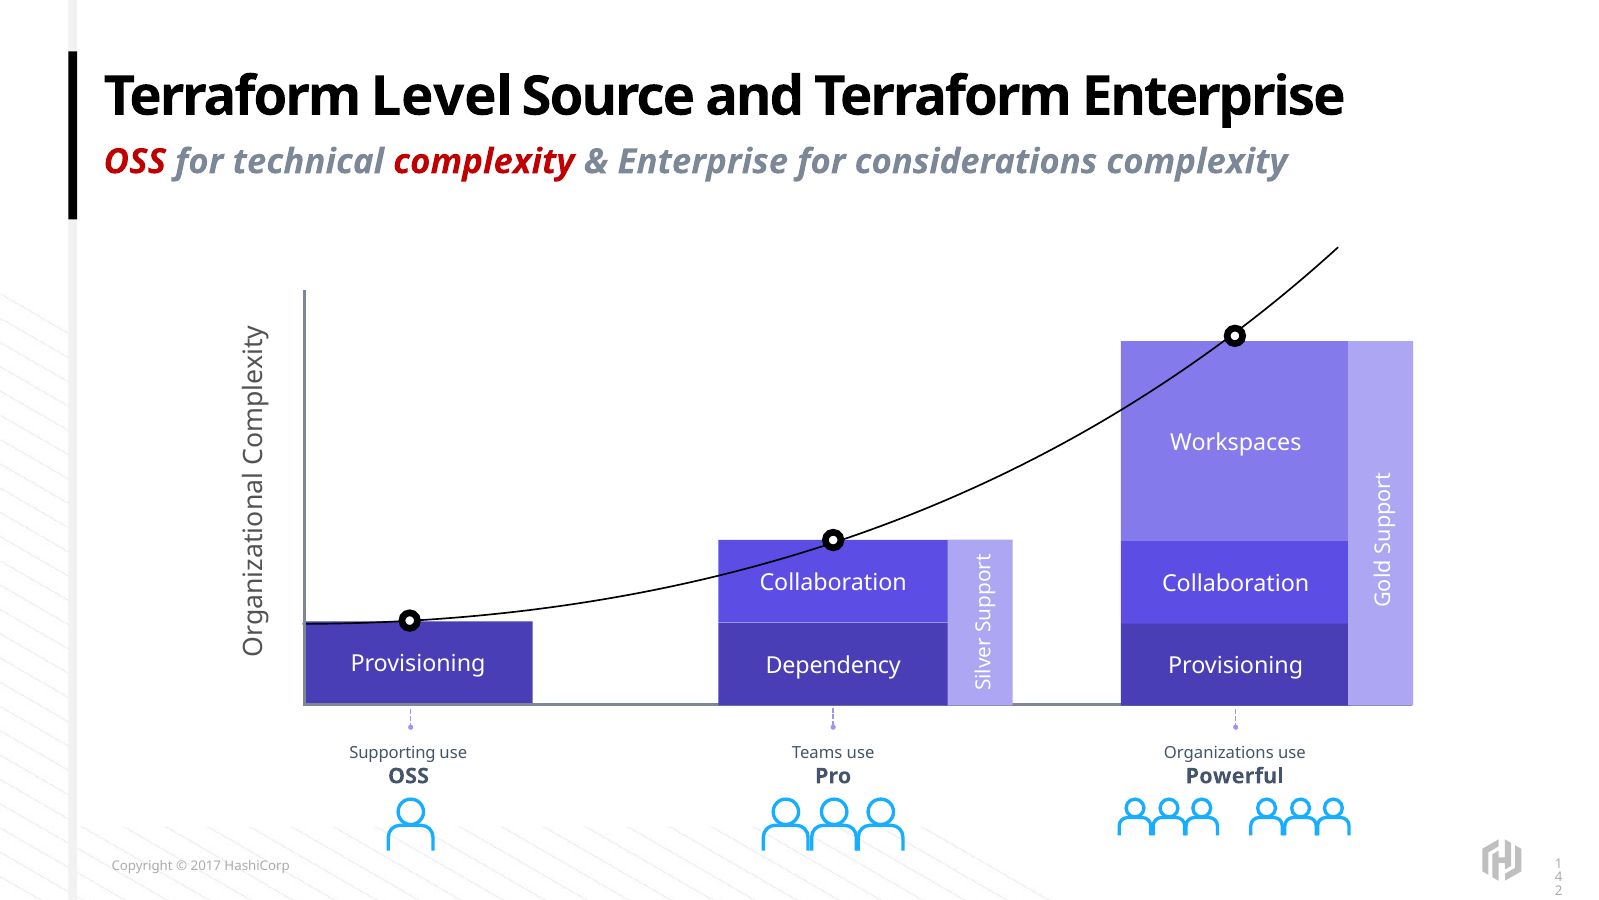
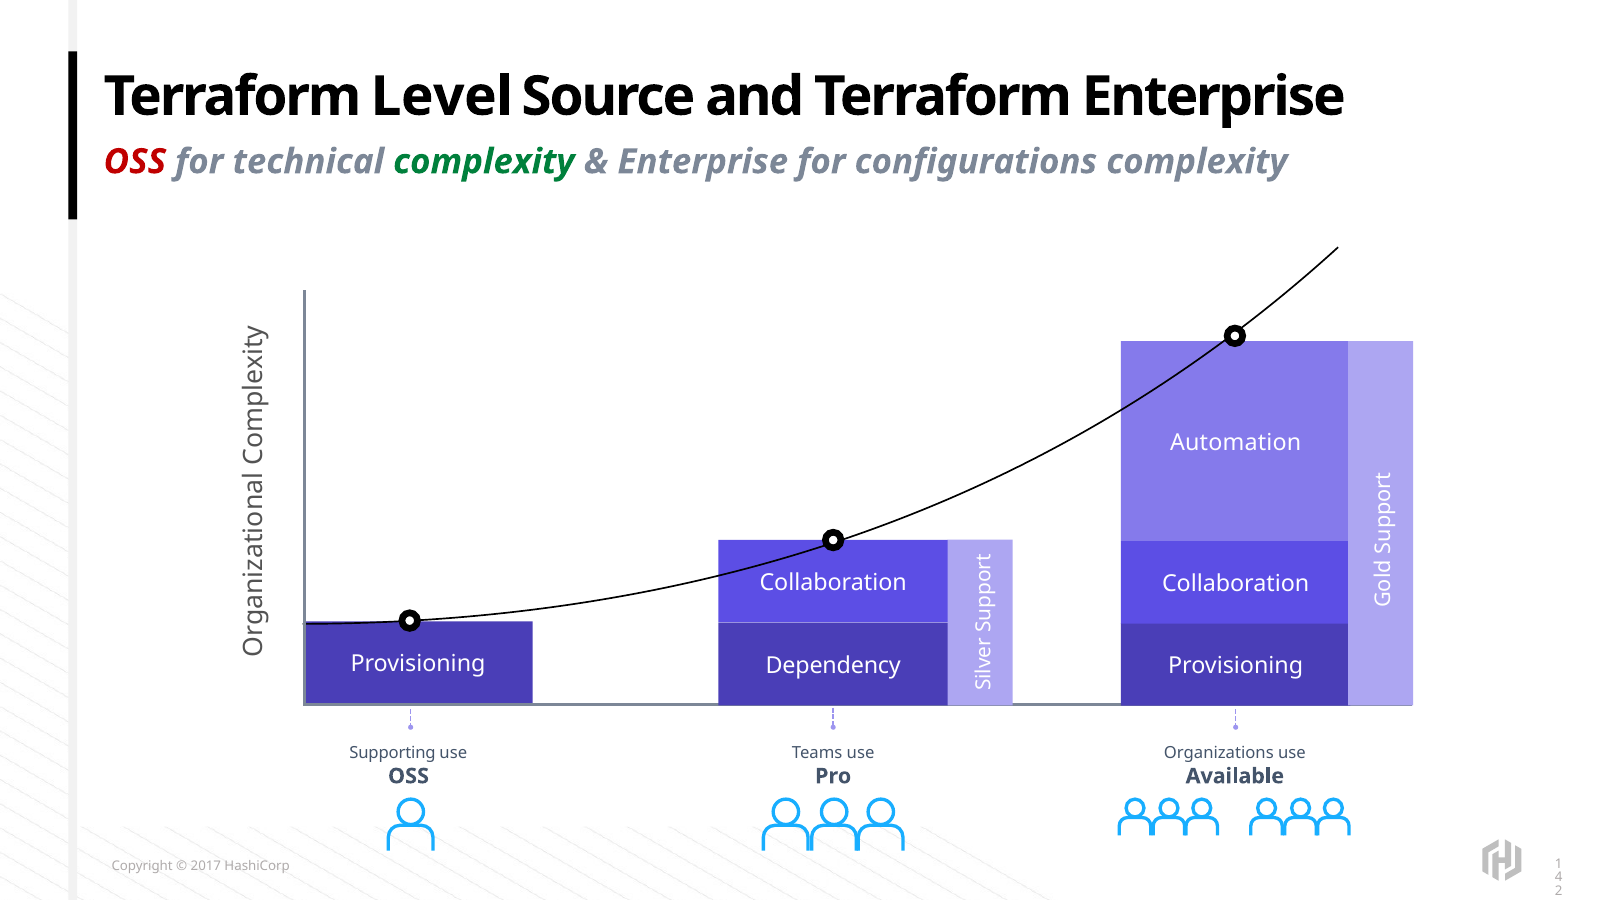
complexity at (484, 162) colour: red -> green
considerations: considerations -> configurations
Workspaces: Workspaces -> Automation
Powerful: Powerful -> Available
